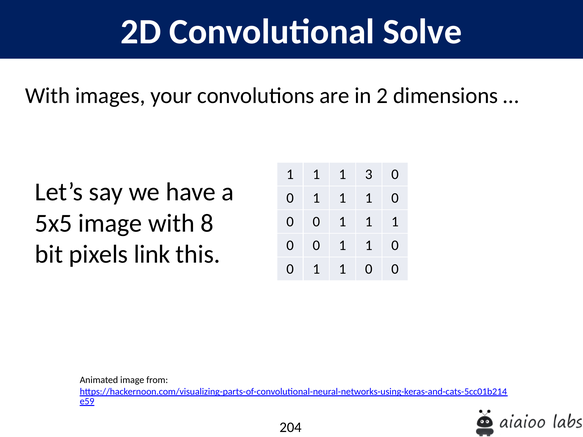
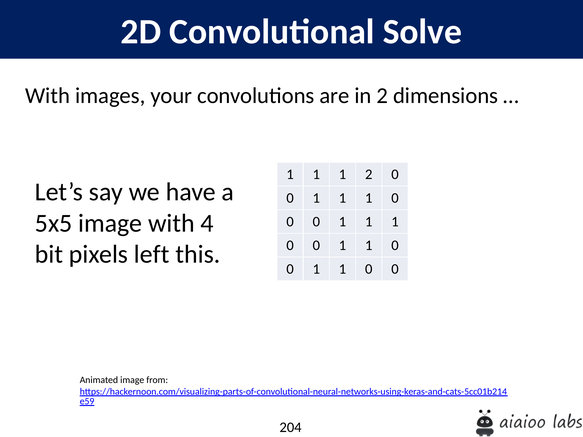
1 3: 3 -> 2
8: 8 -> 4
link: link -> left
